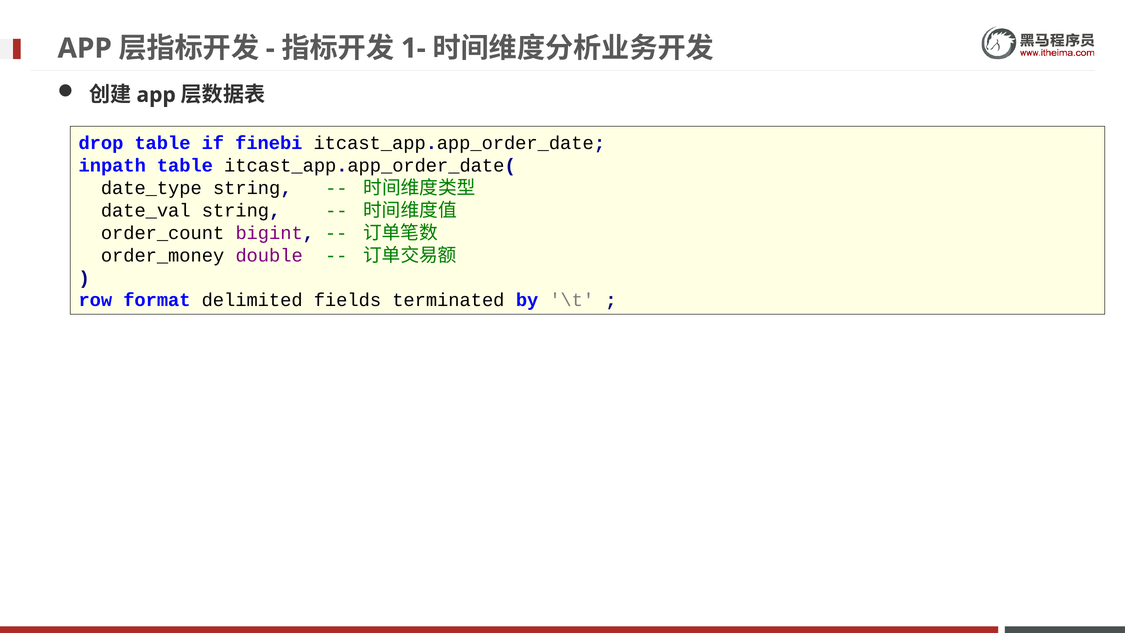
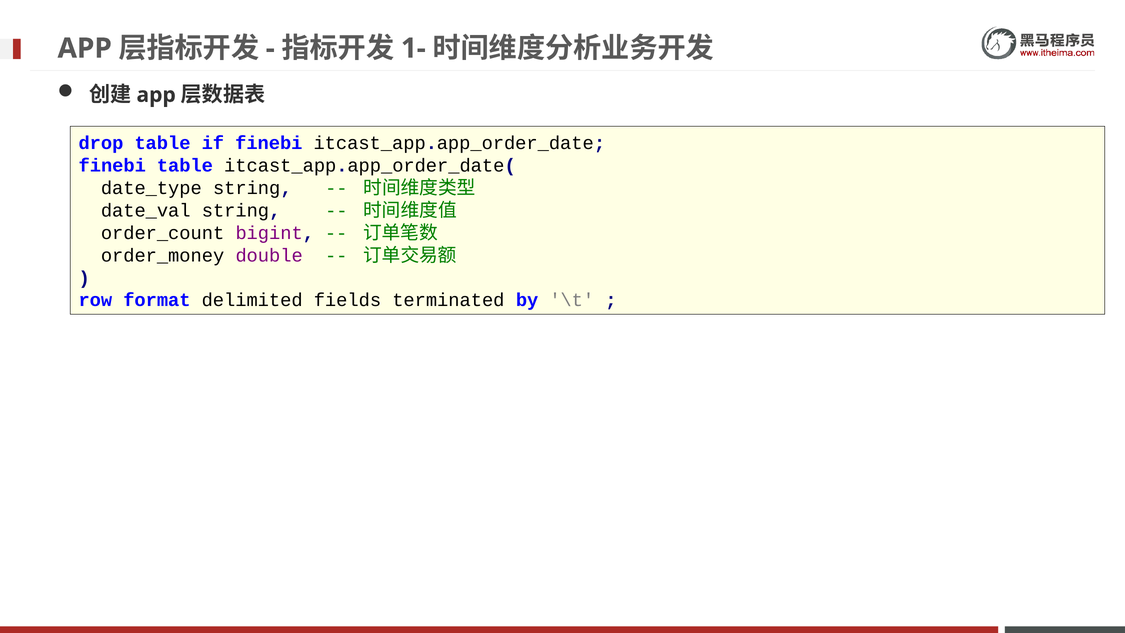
inpath at (112, 165): inpath -> finebi
